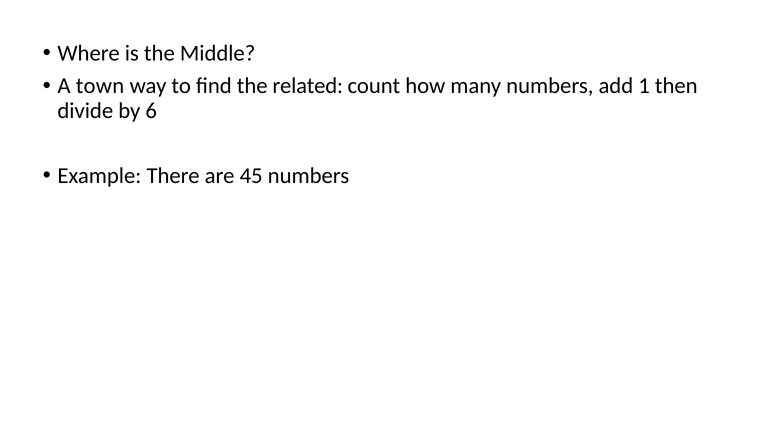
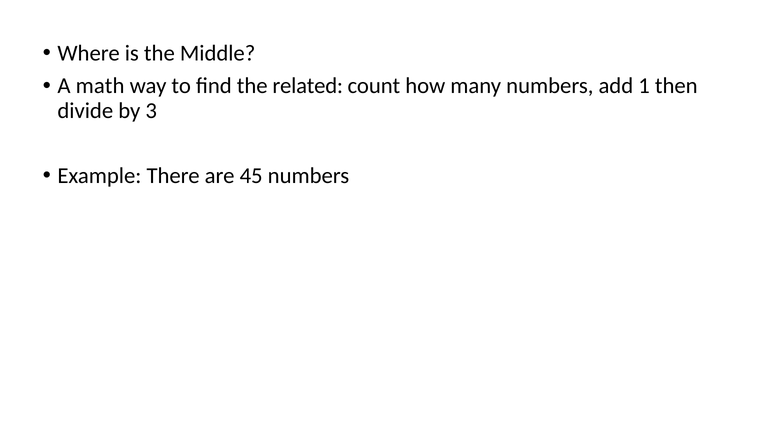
town: town -> math
6: 6 -> 3
